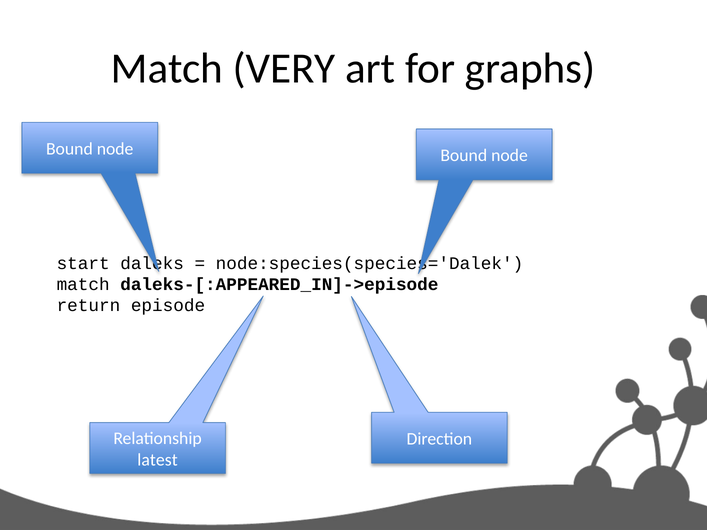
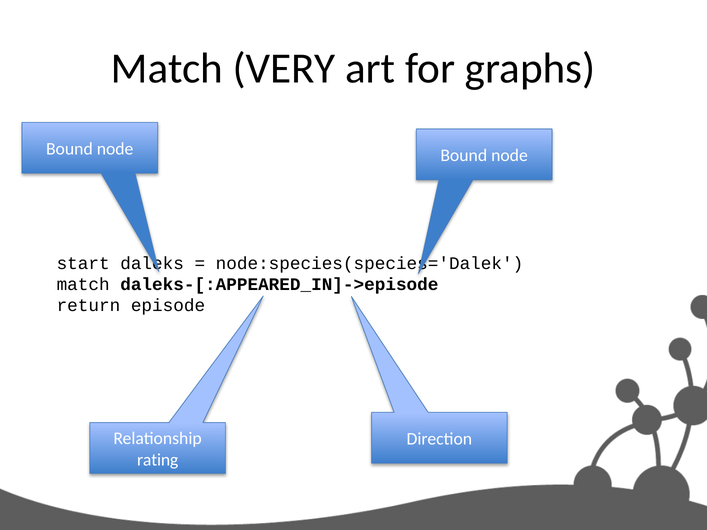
latest: latest -> rating
